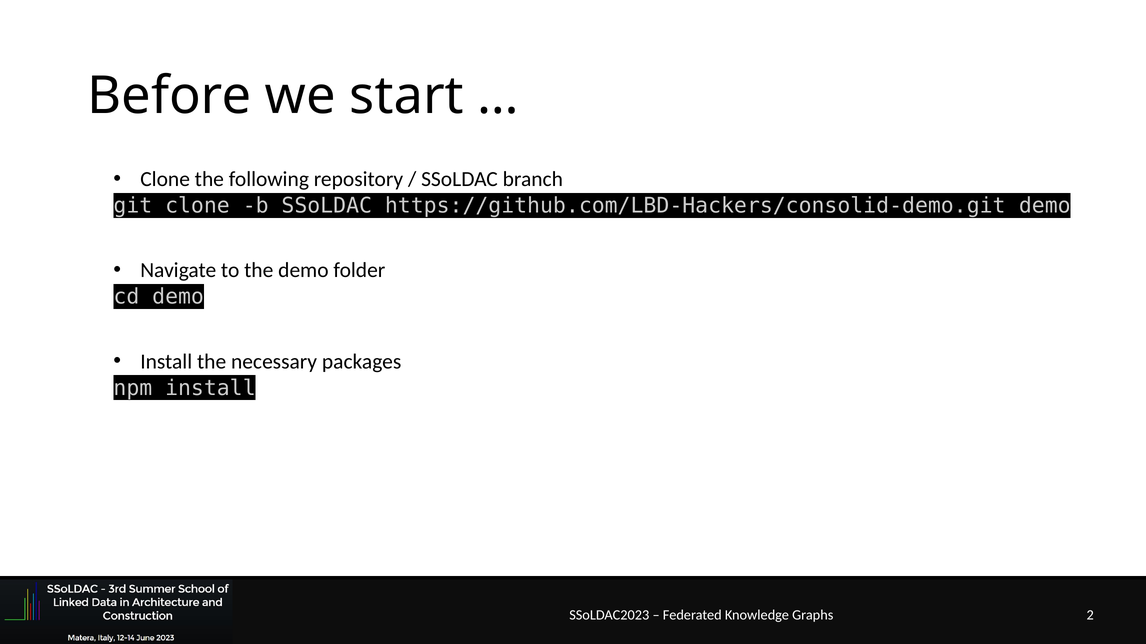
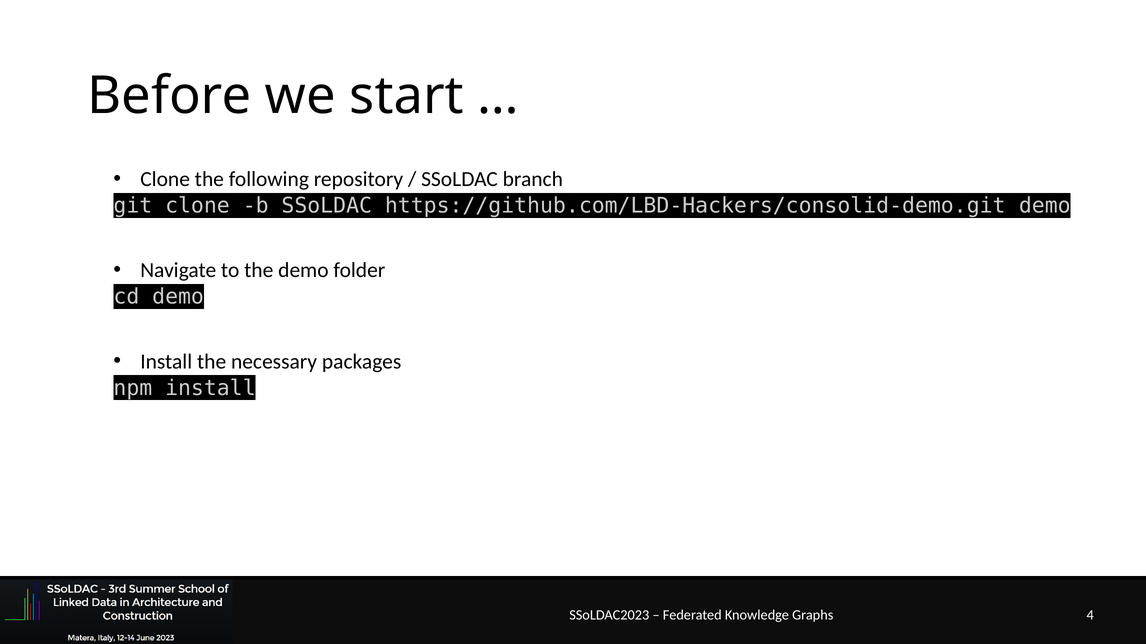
2: 2 -> 4
